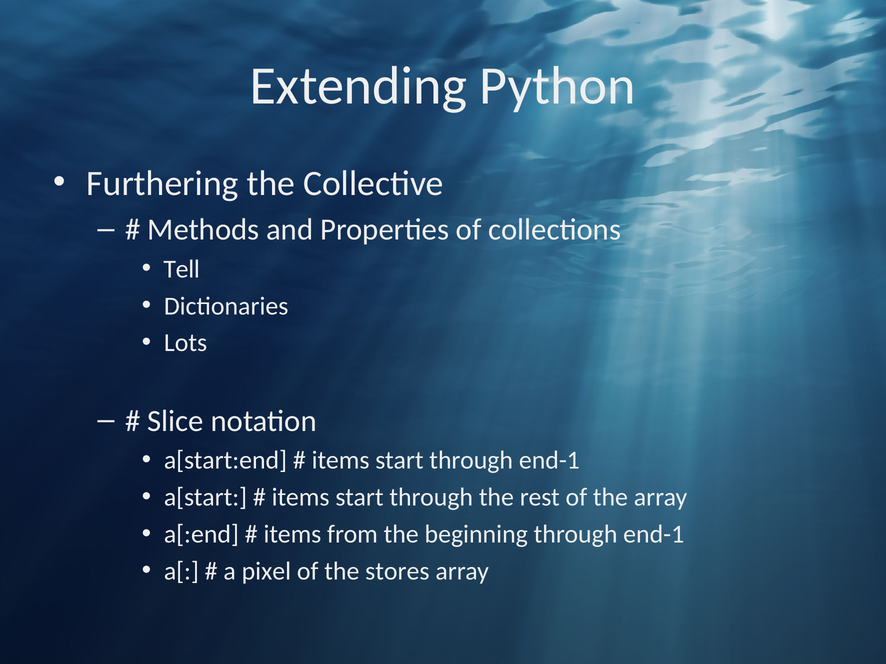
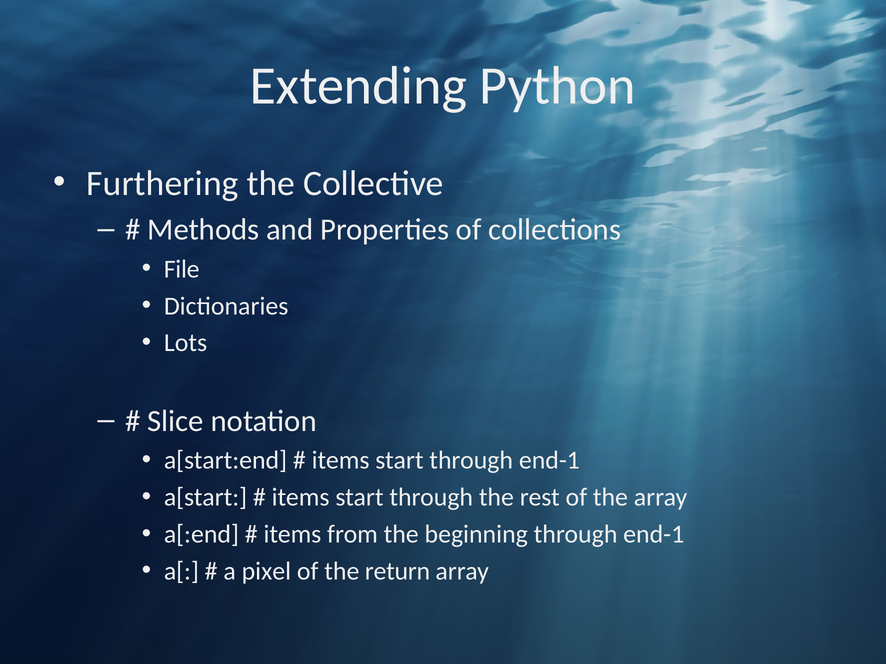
Tell: Tell -> File
stores: stores -> return
